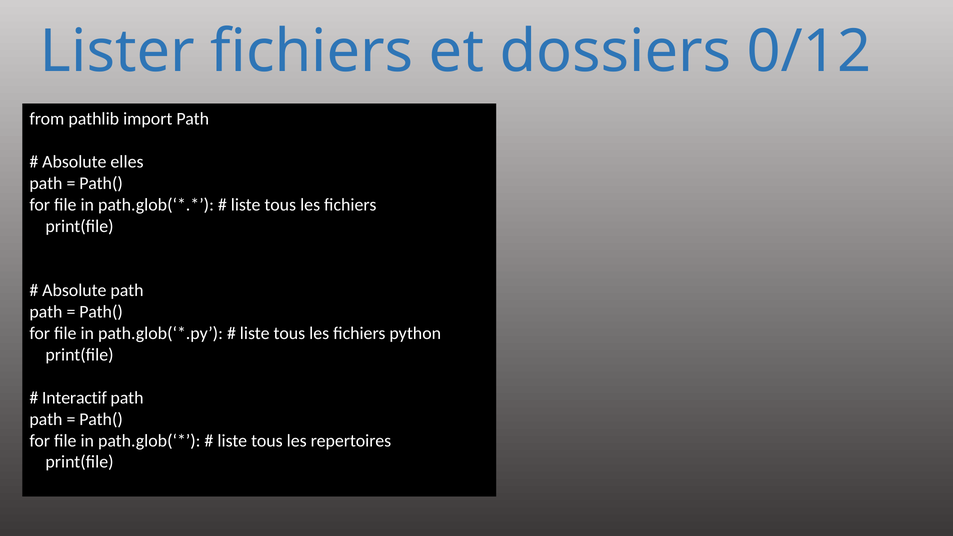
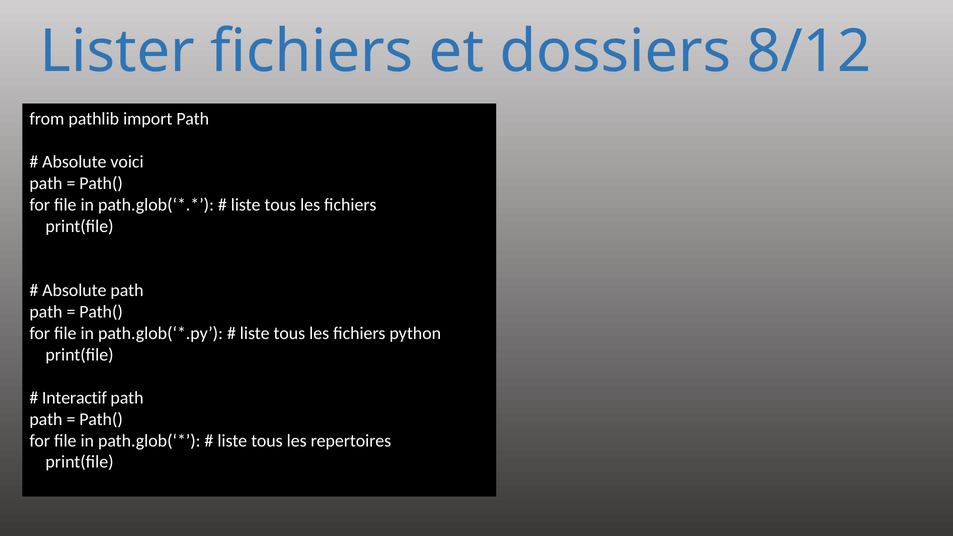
0/12: 0/12 -> 8/12
elles: elles -> voici
